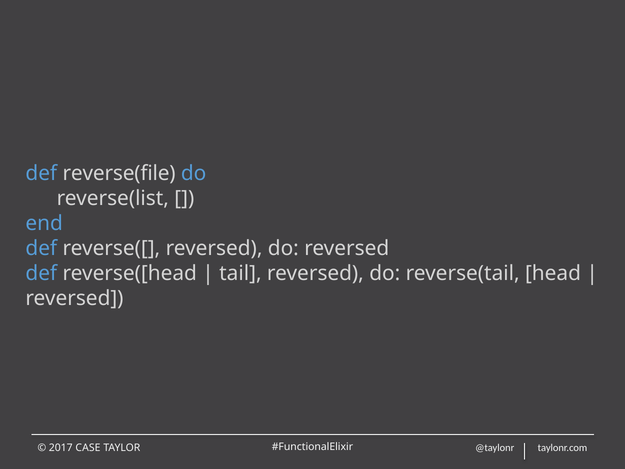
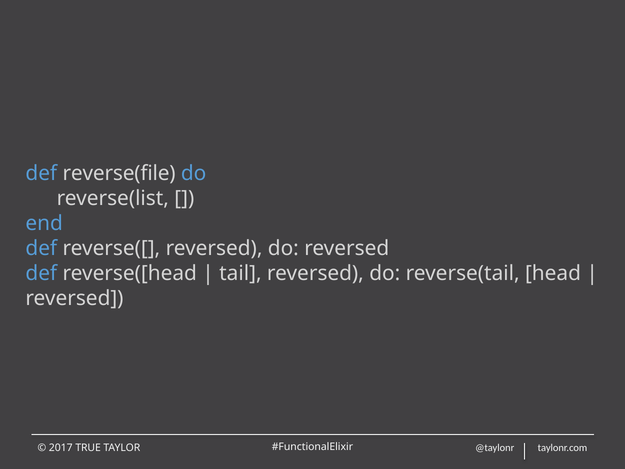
CASE: CASE -> TRUE
